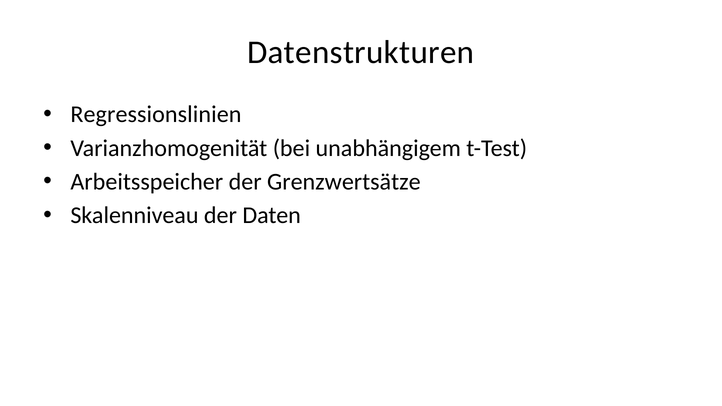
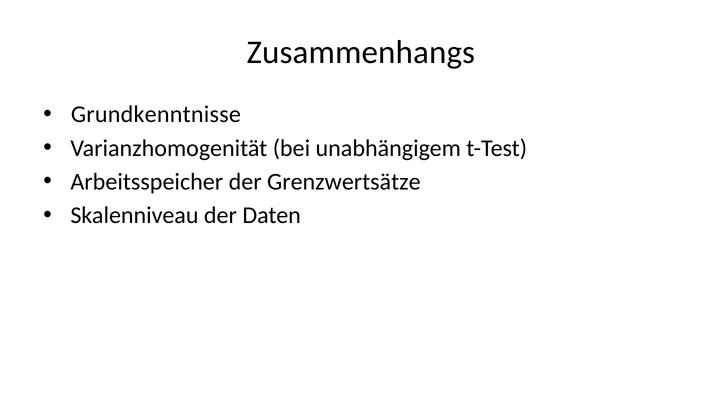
Datenstrukturen: Datenstrukturen -> Zusammenhangs
Regressionslinien: Regressionslinien -> Grundkenntnisse
